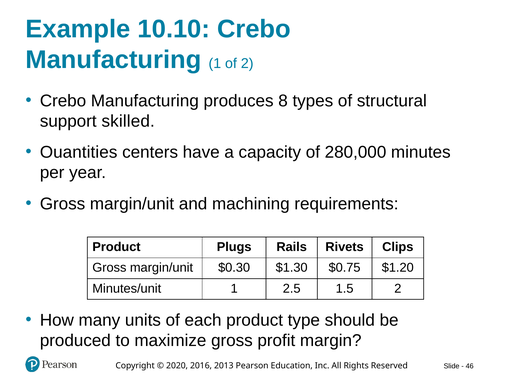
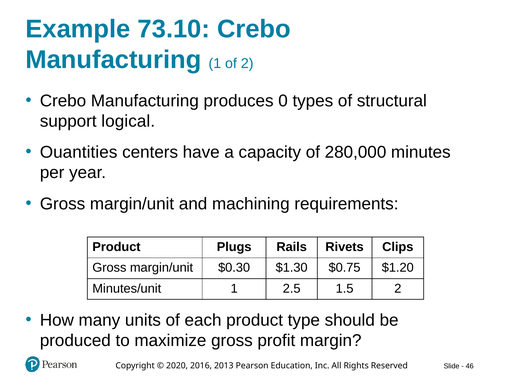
10.10: 10.10 -> 73.10
8: 8 -> 0
skilled: skilled -> logical
